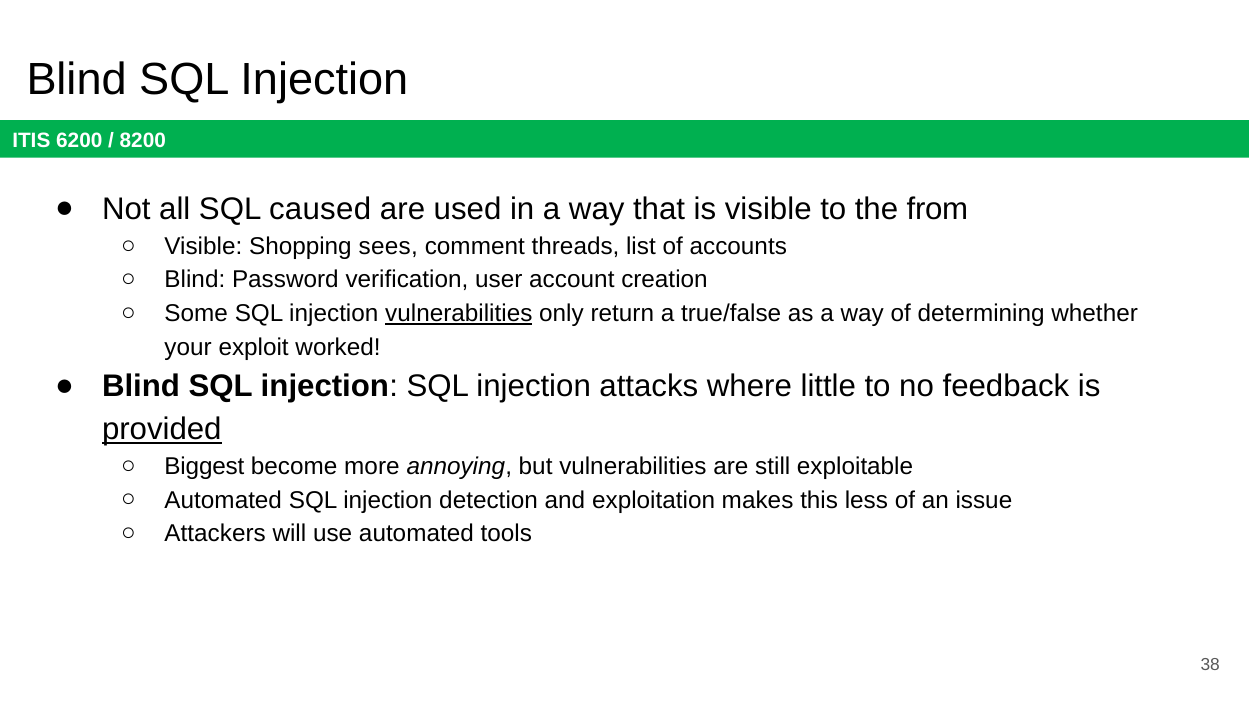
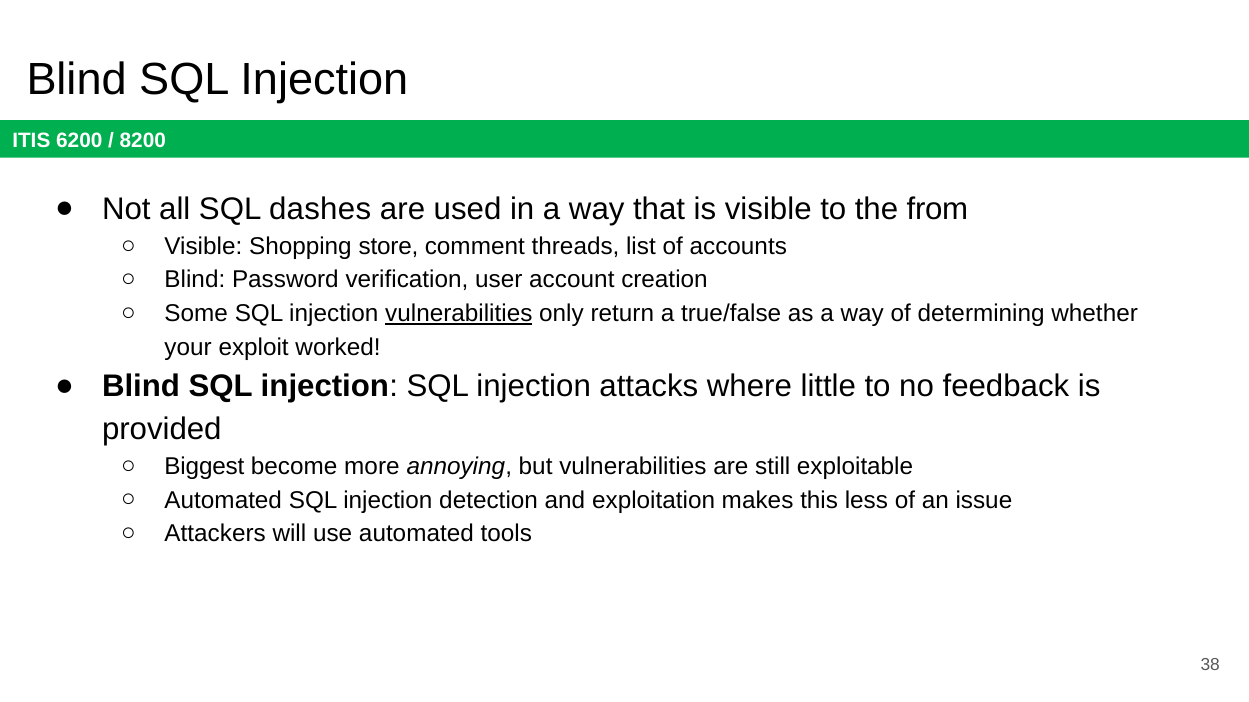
caused: caused -> dashes
sees: sees -> store
provided underline: present -> none
